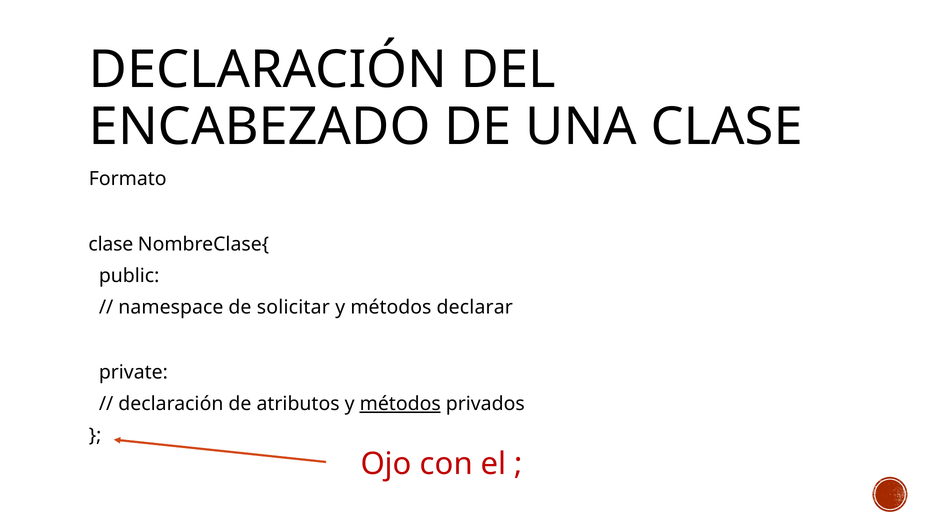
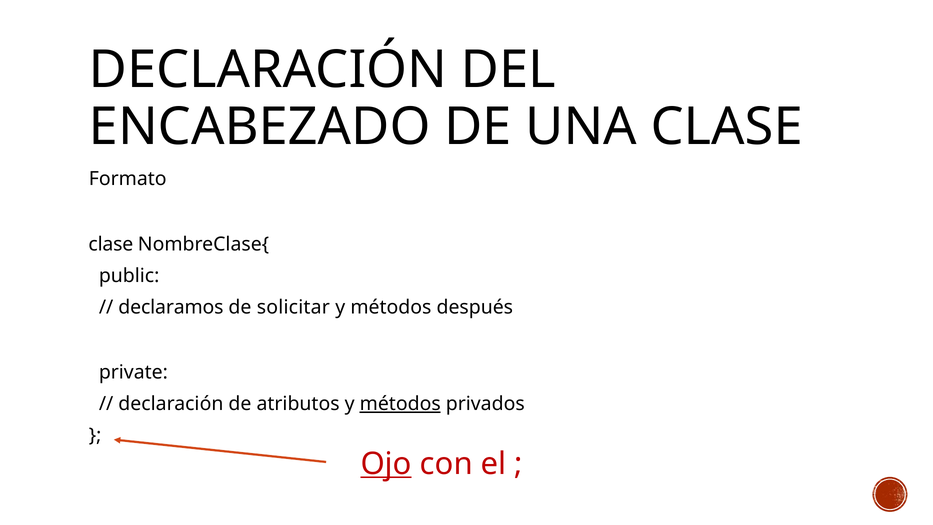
namespace: namespace -> declaramos
declarar: declarar -> después
Ojo underline: none -> present
